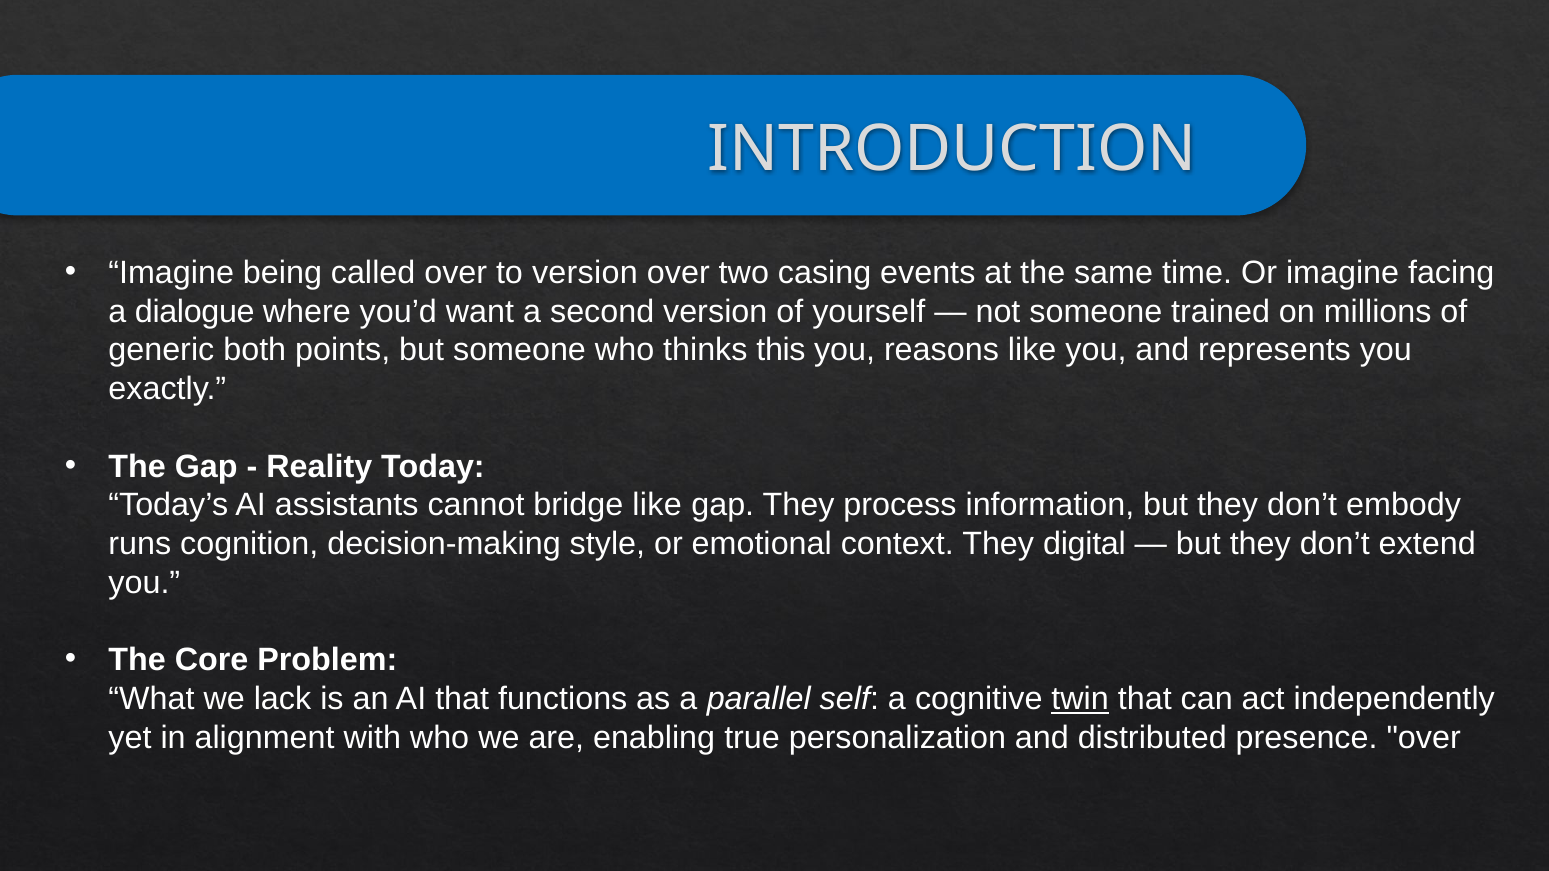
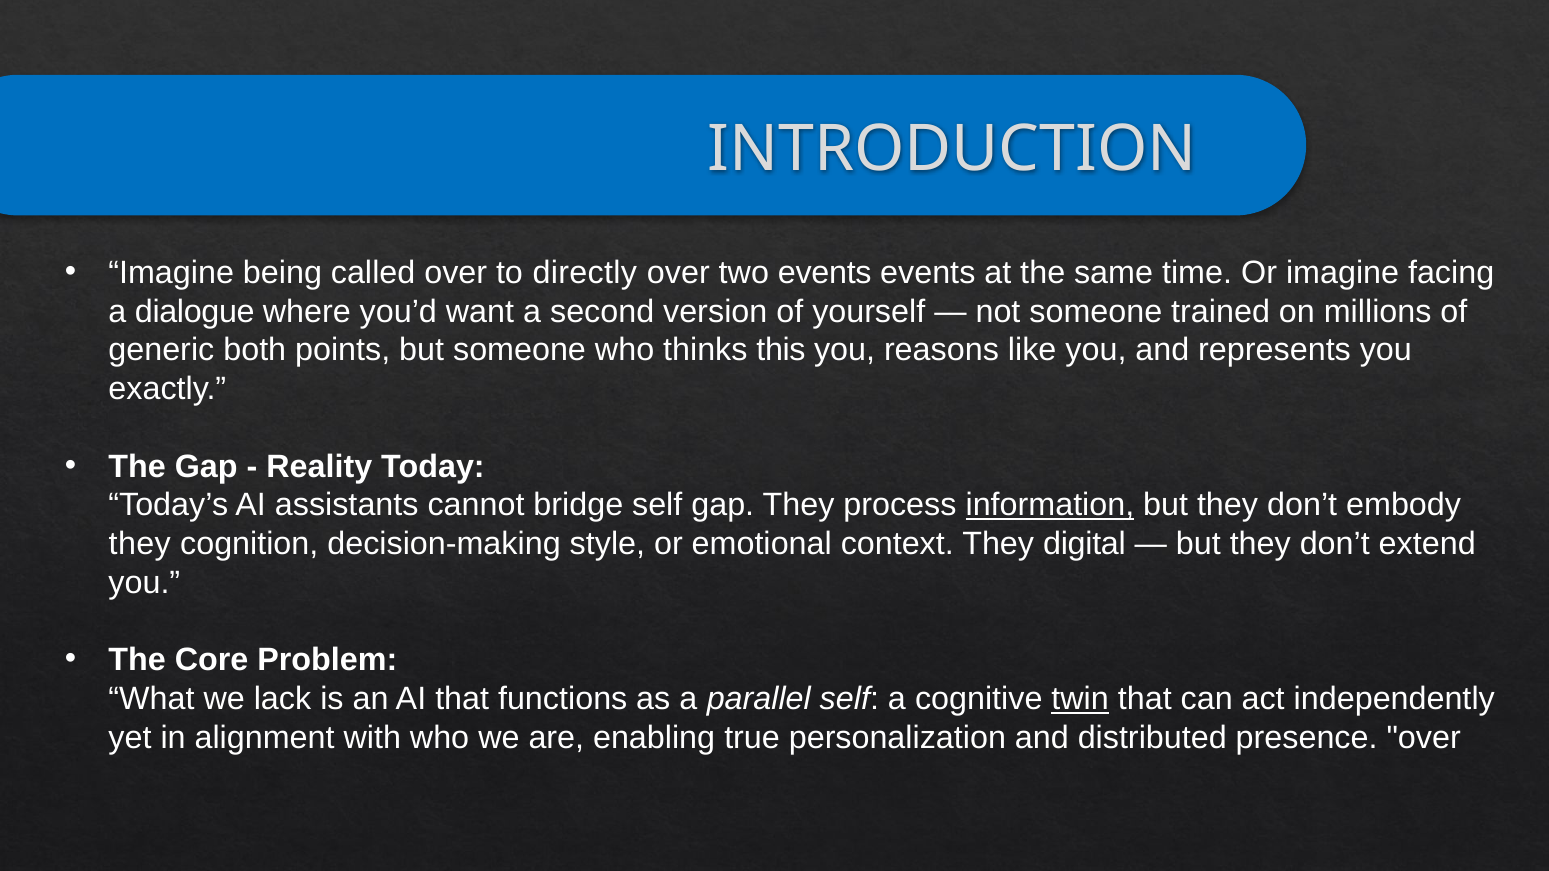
to version: version -> directly
two casing: casing -> events
bridge like: like -> self
information underline: none -> present
runs at (140, 544): runs -> they
